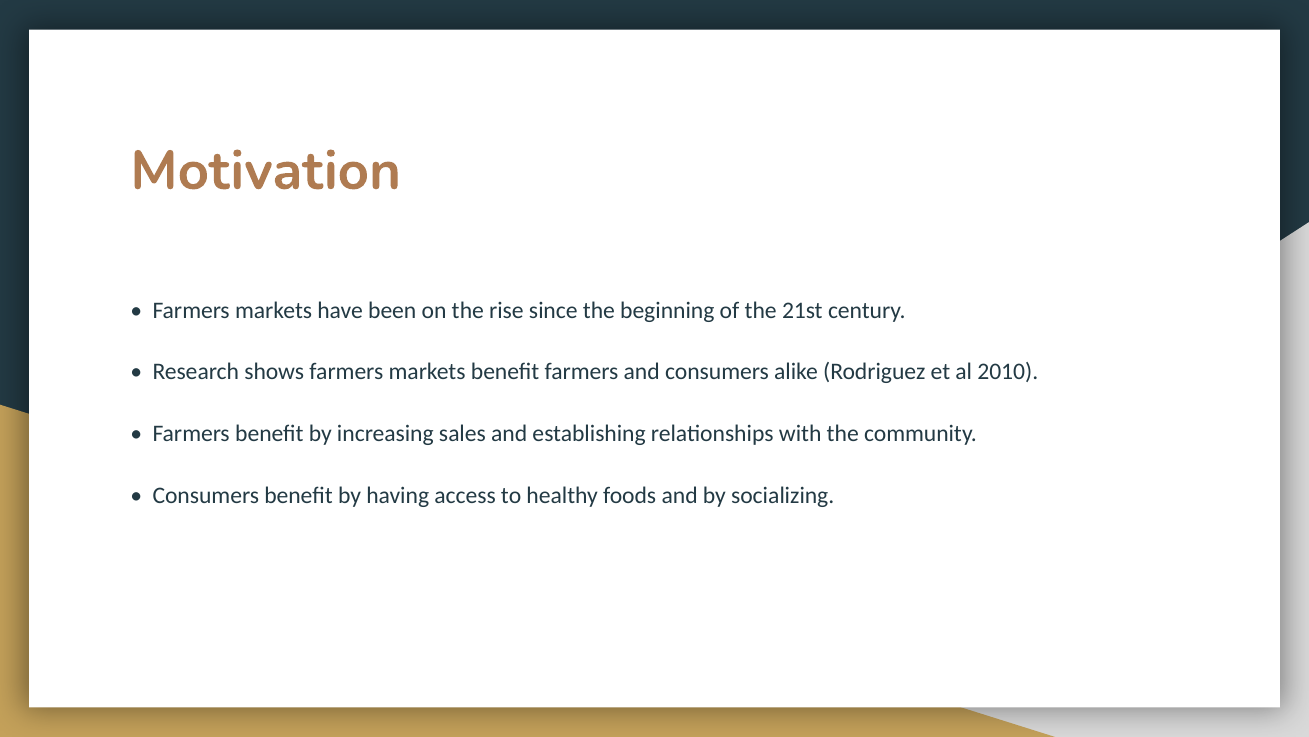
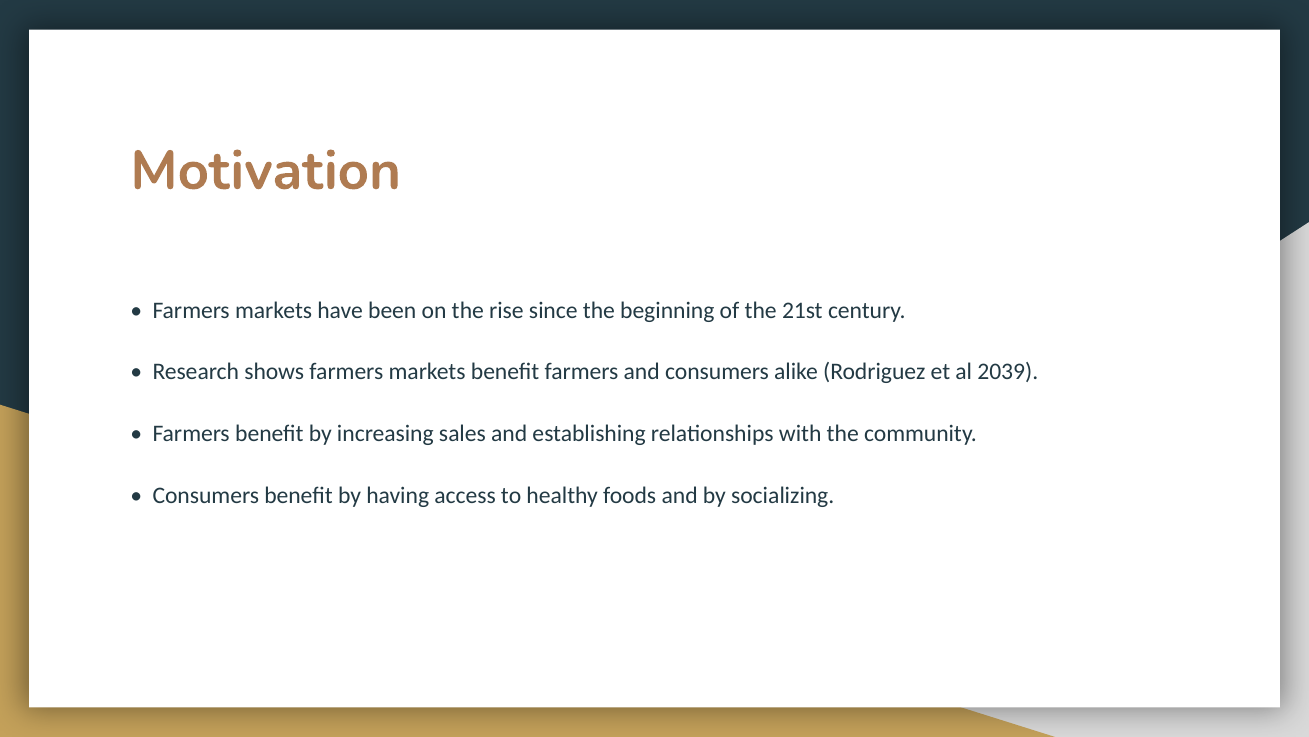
2010: 2010 -> 2039
